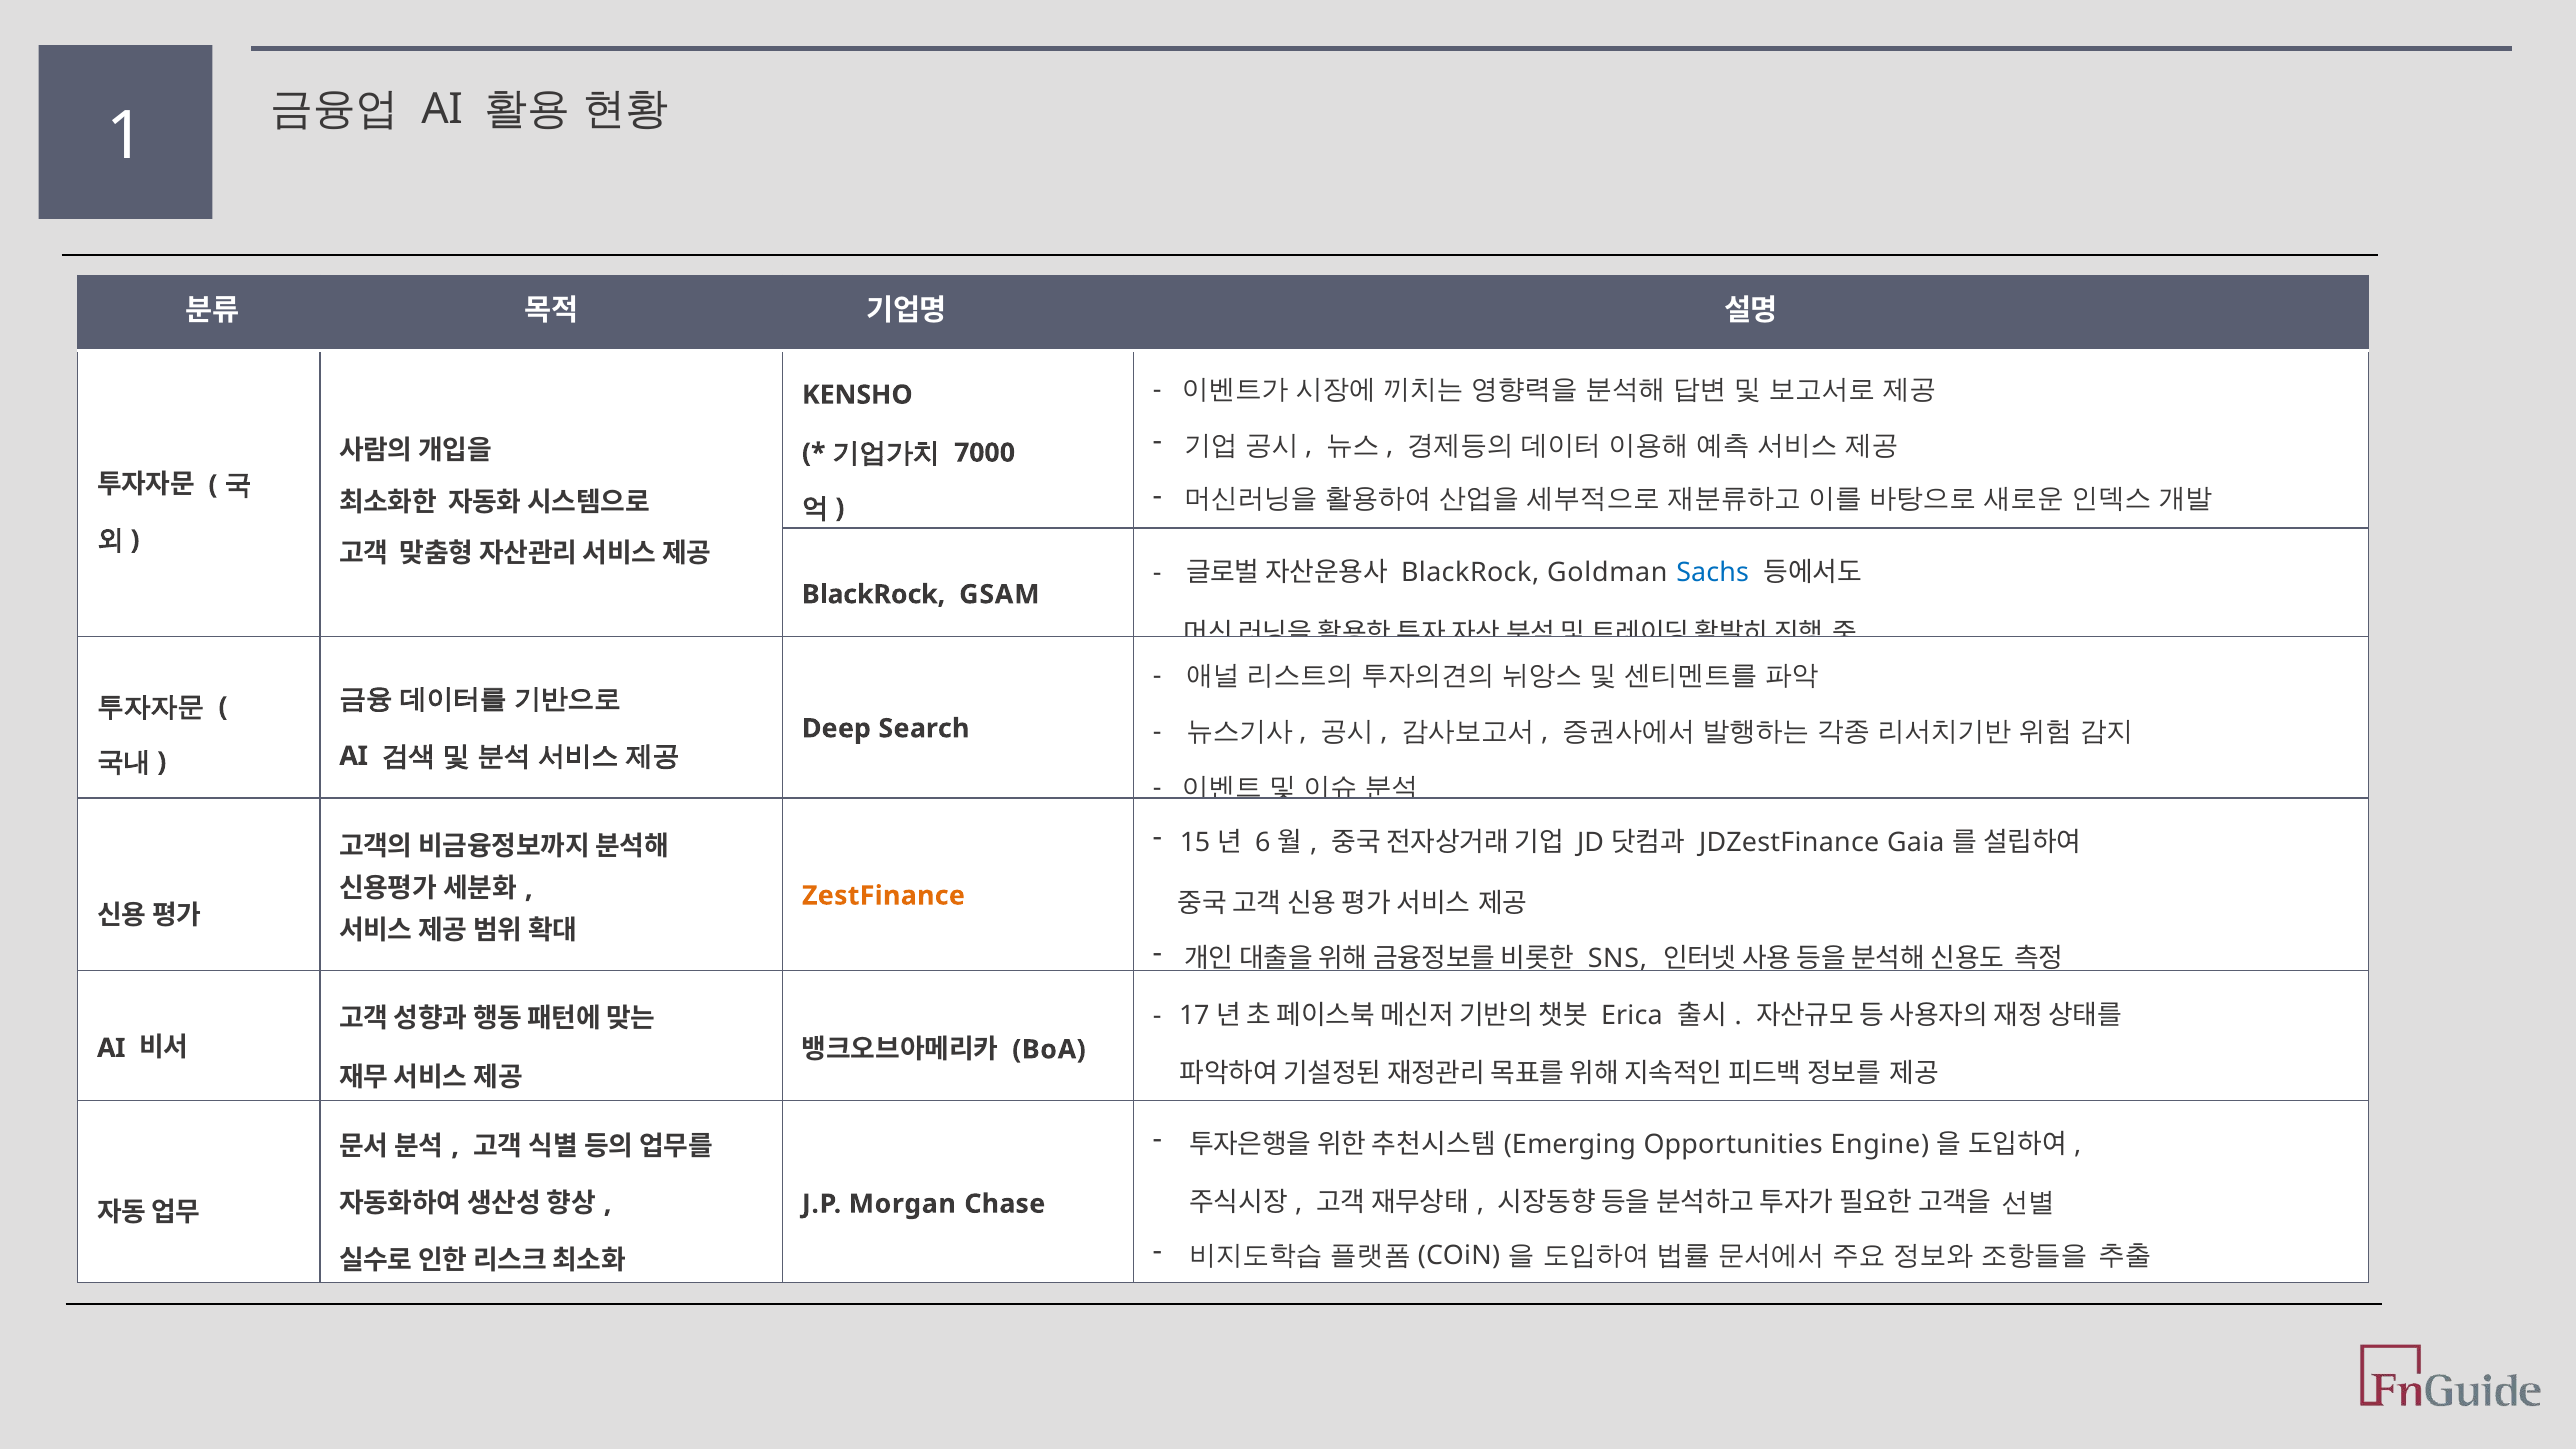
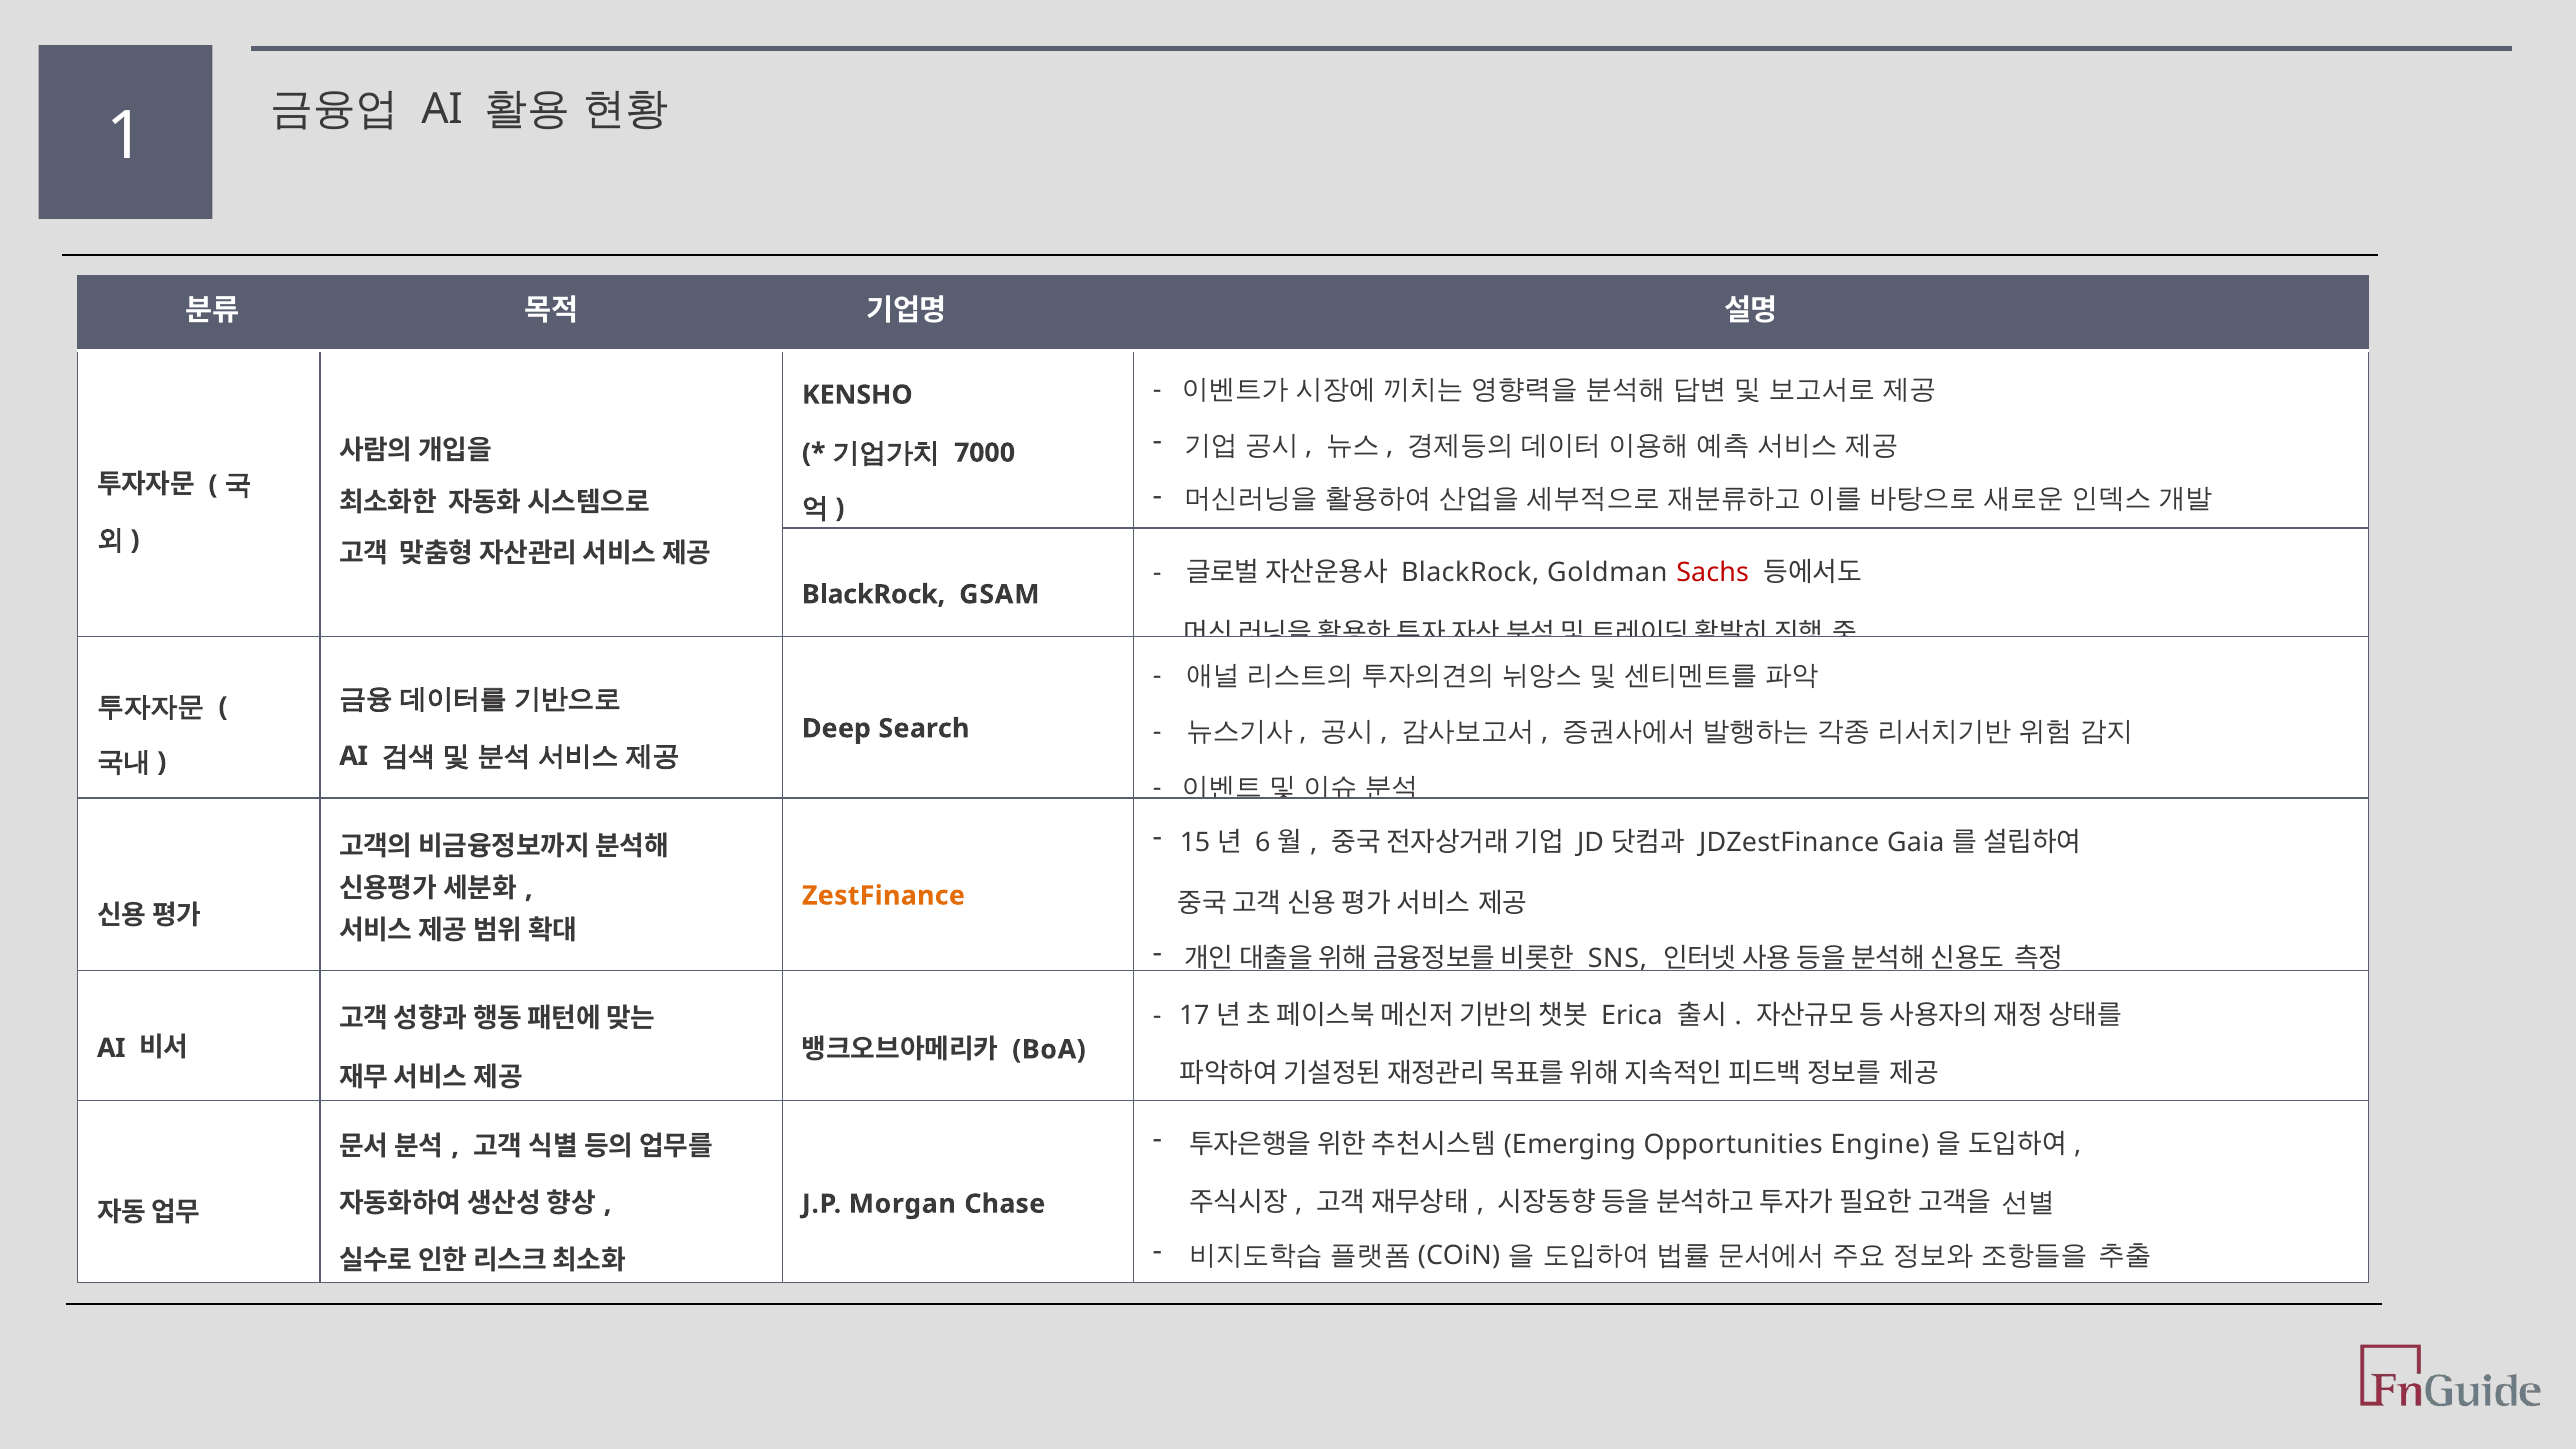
Sachs colour: blue -> red
